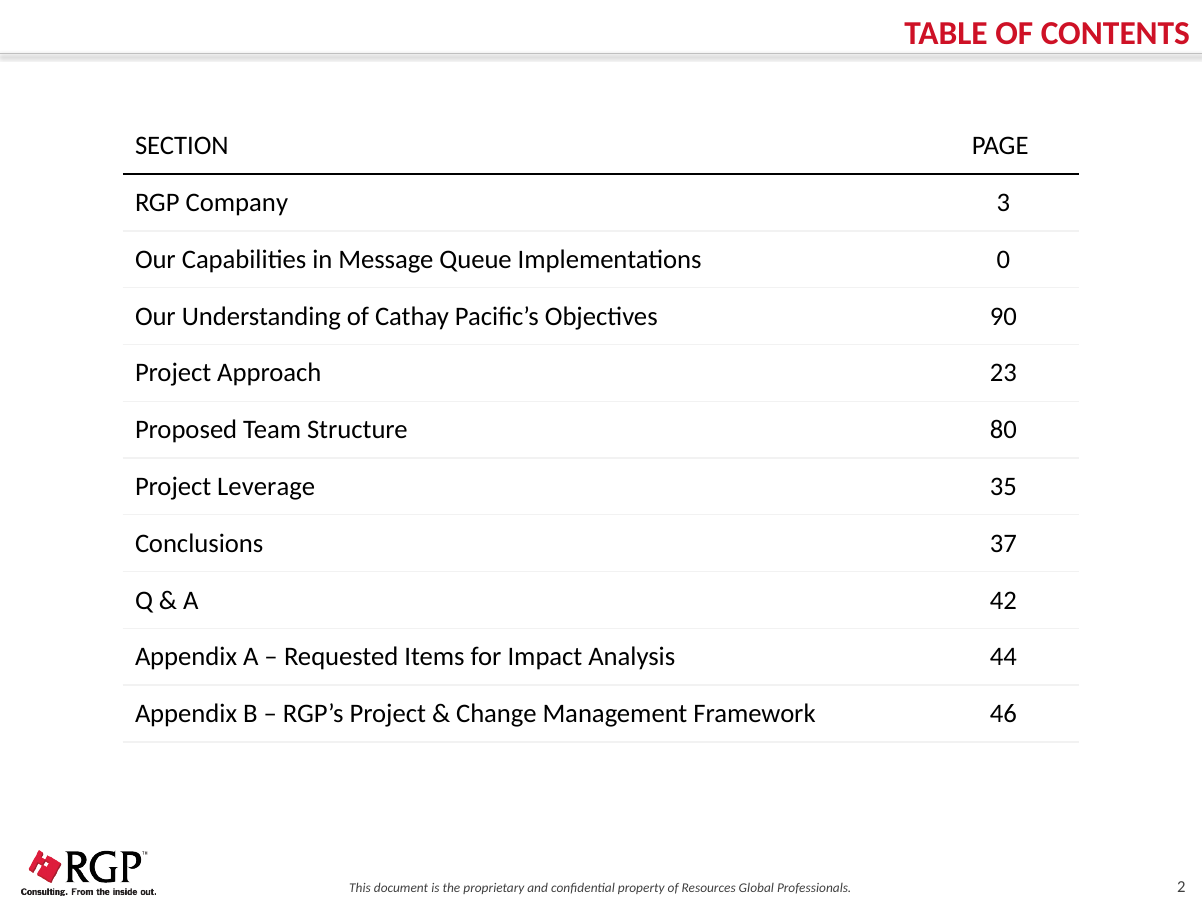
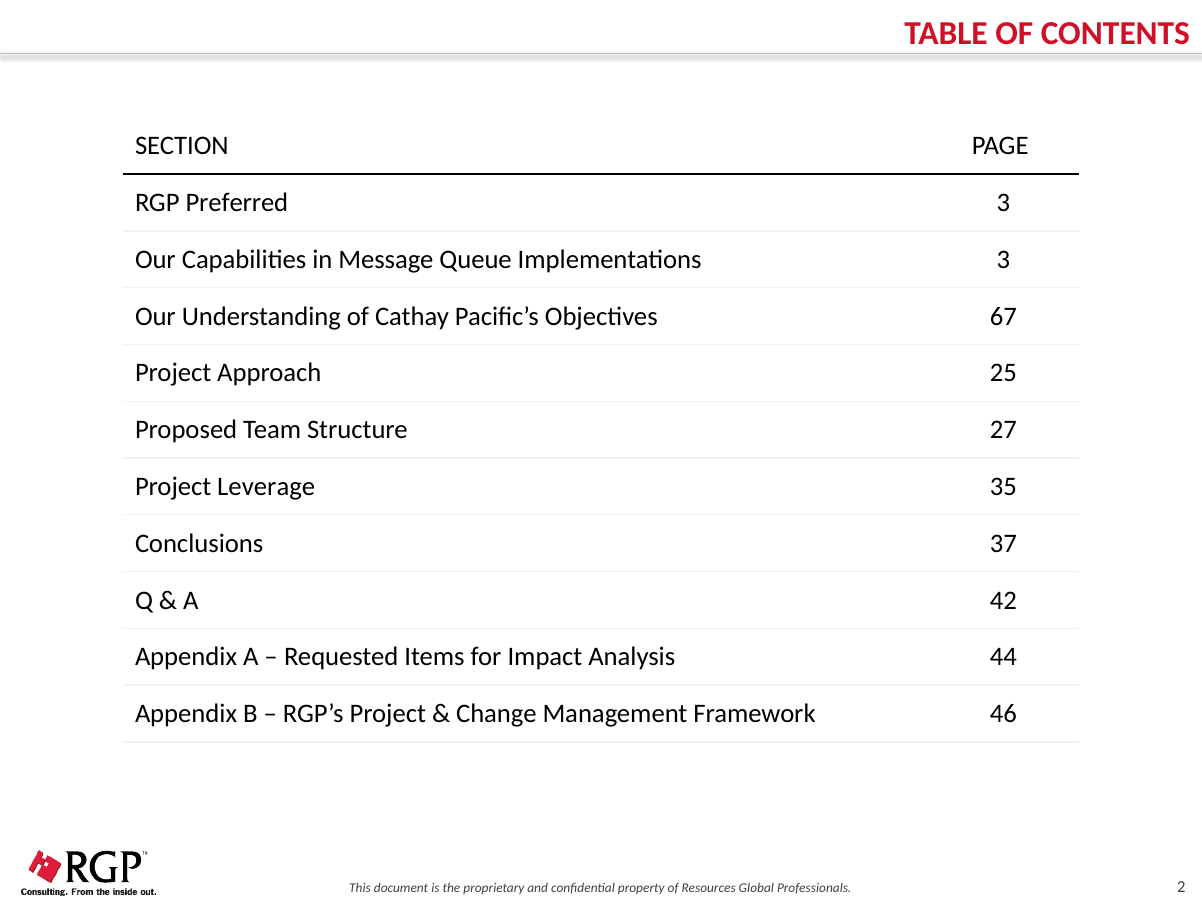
Company: Company -> Preferred
Implementations 0: 0 -> 3
90: 90 -> 67
23: 23 -> 25
80: 80 -> 27
